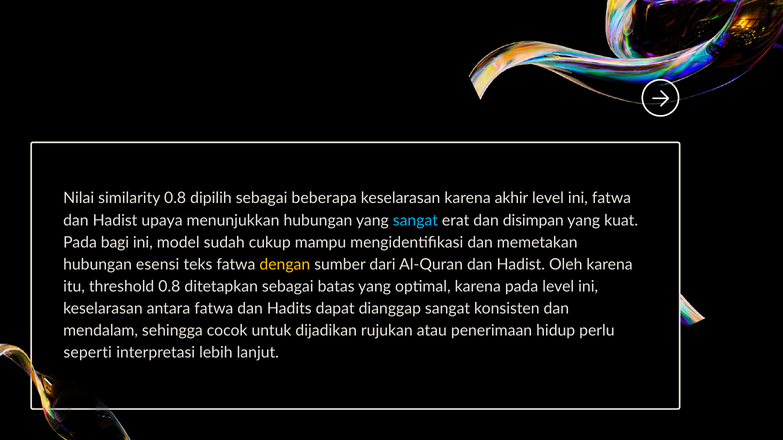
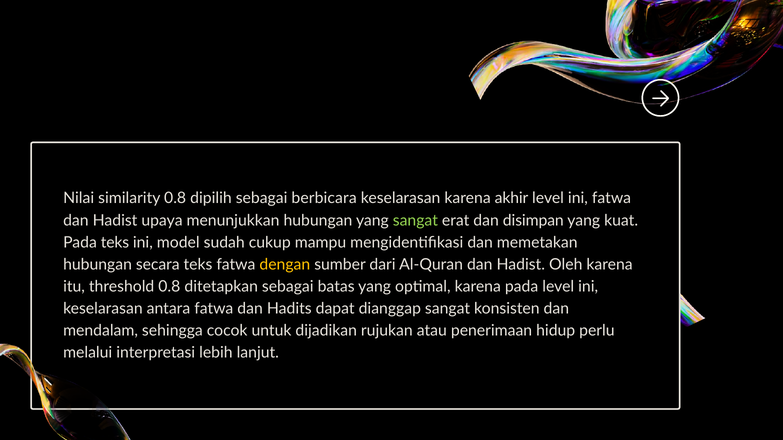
beberapa: beberapa -> berbicara
sangat at (415, 221) colour: light blue -> light green
Pada bagi: bagi -> teks
esensi: esensi -> secara
seperti: seperti -> melalui
